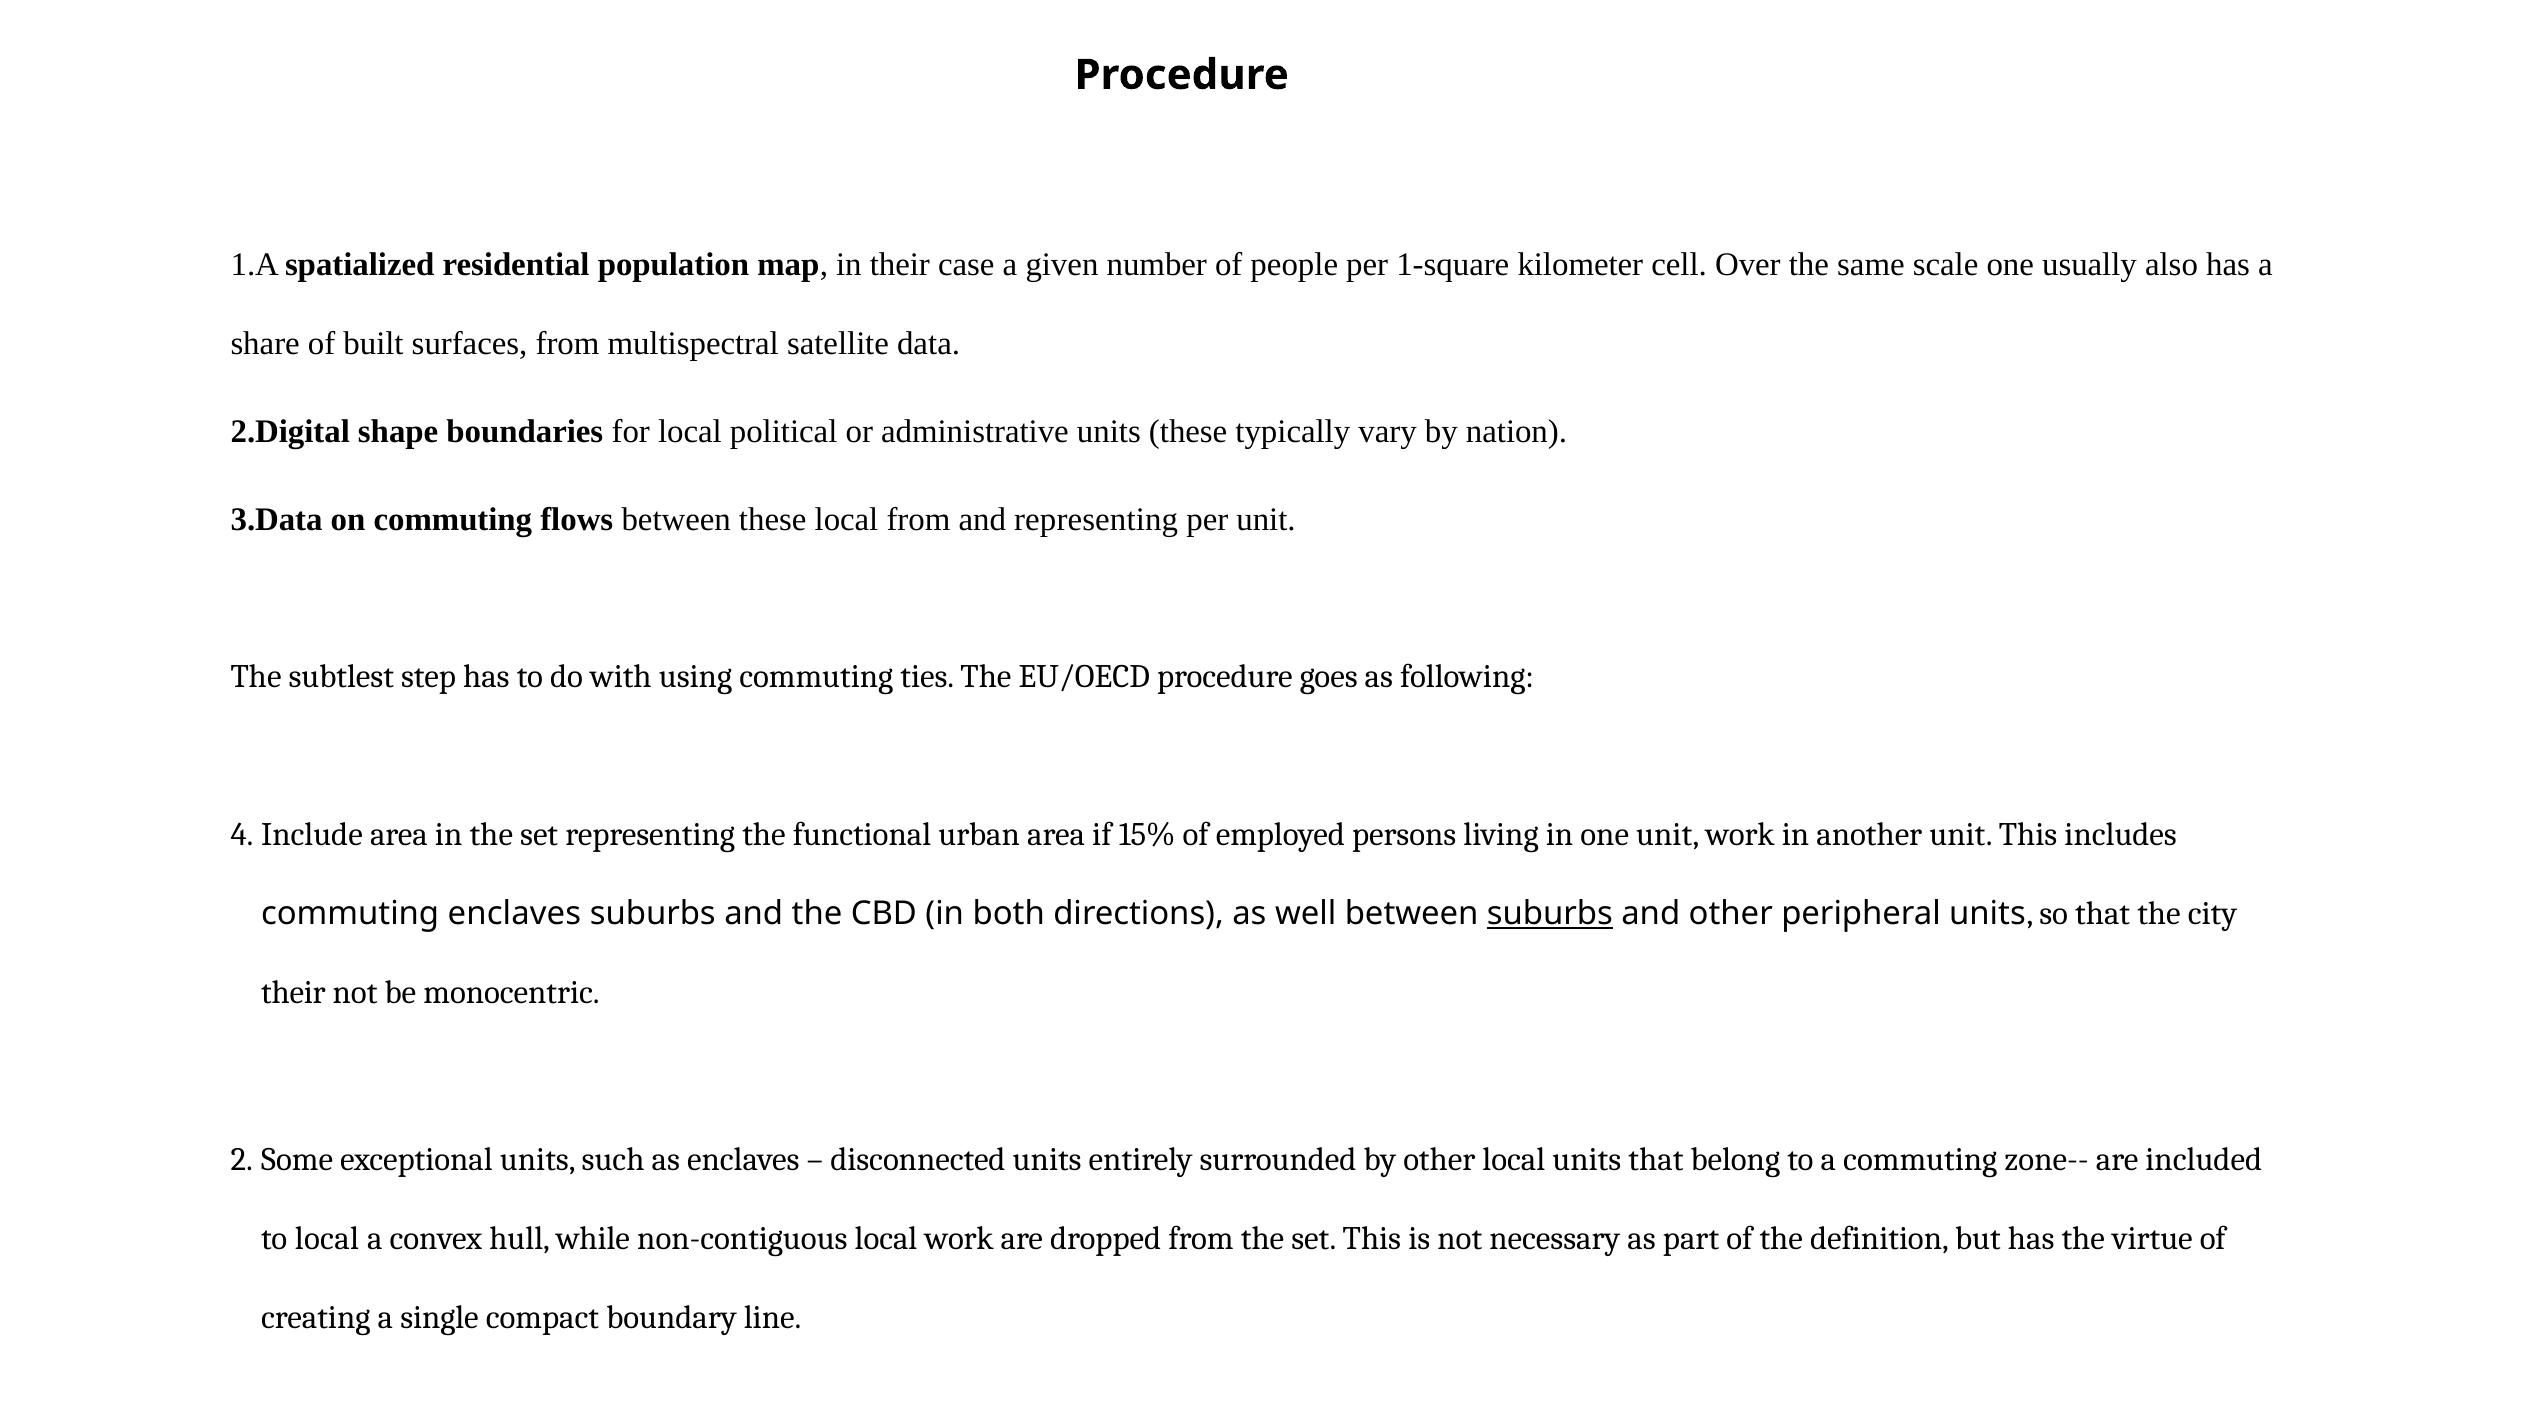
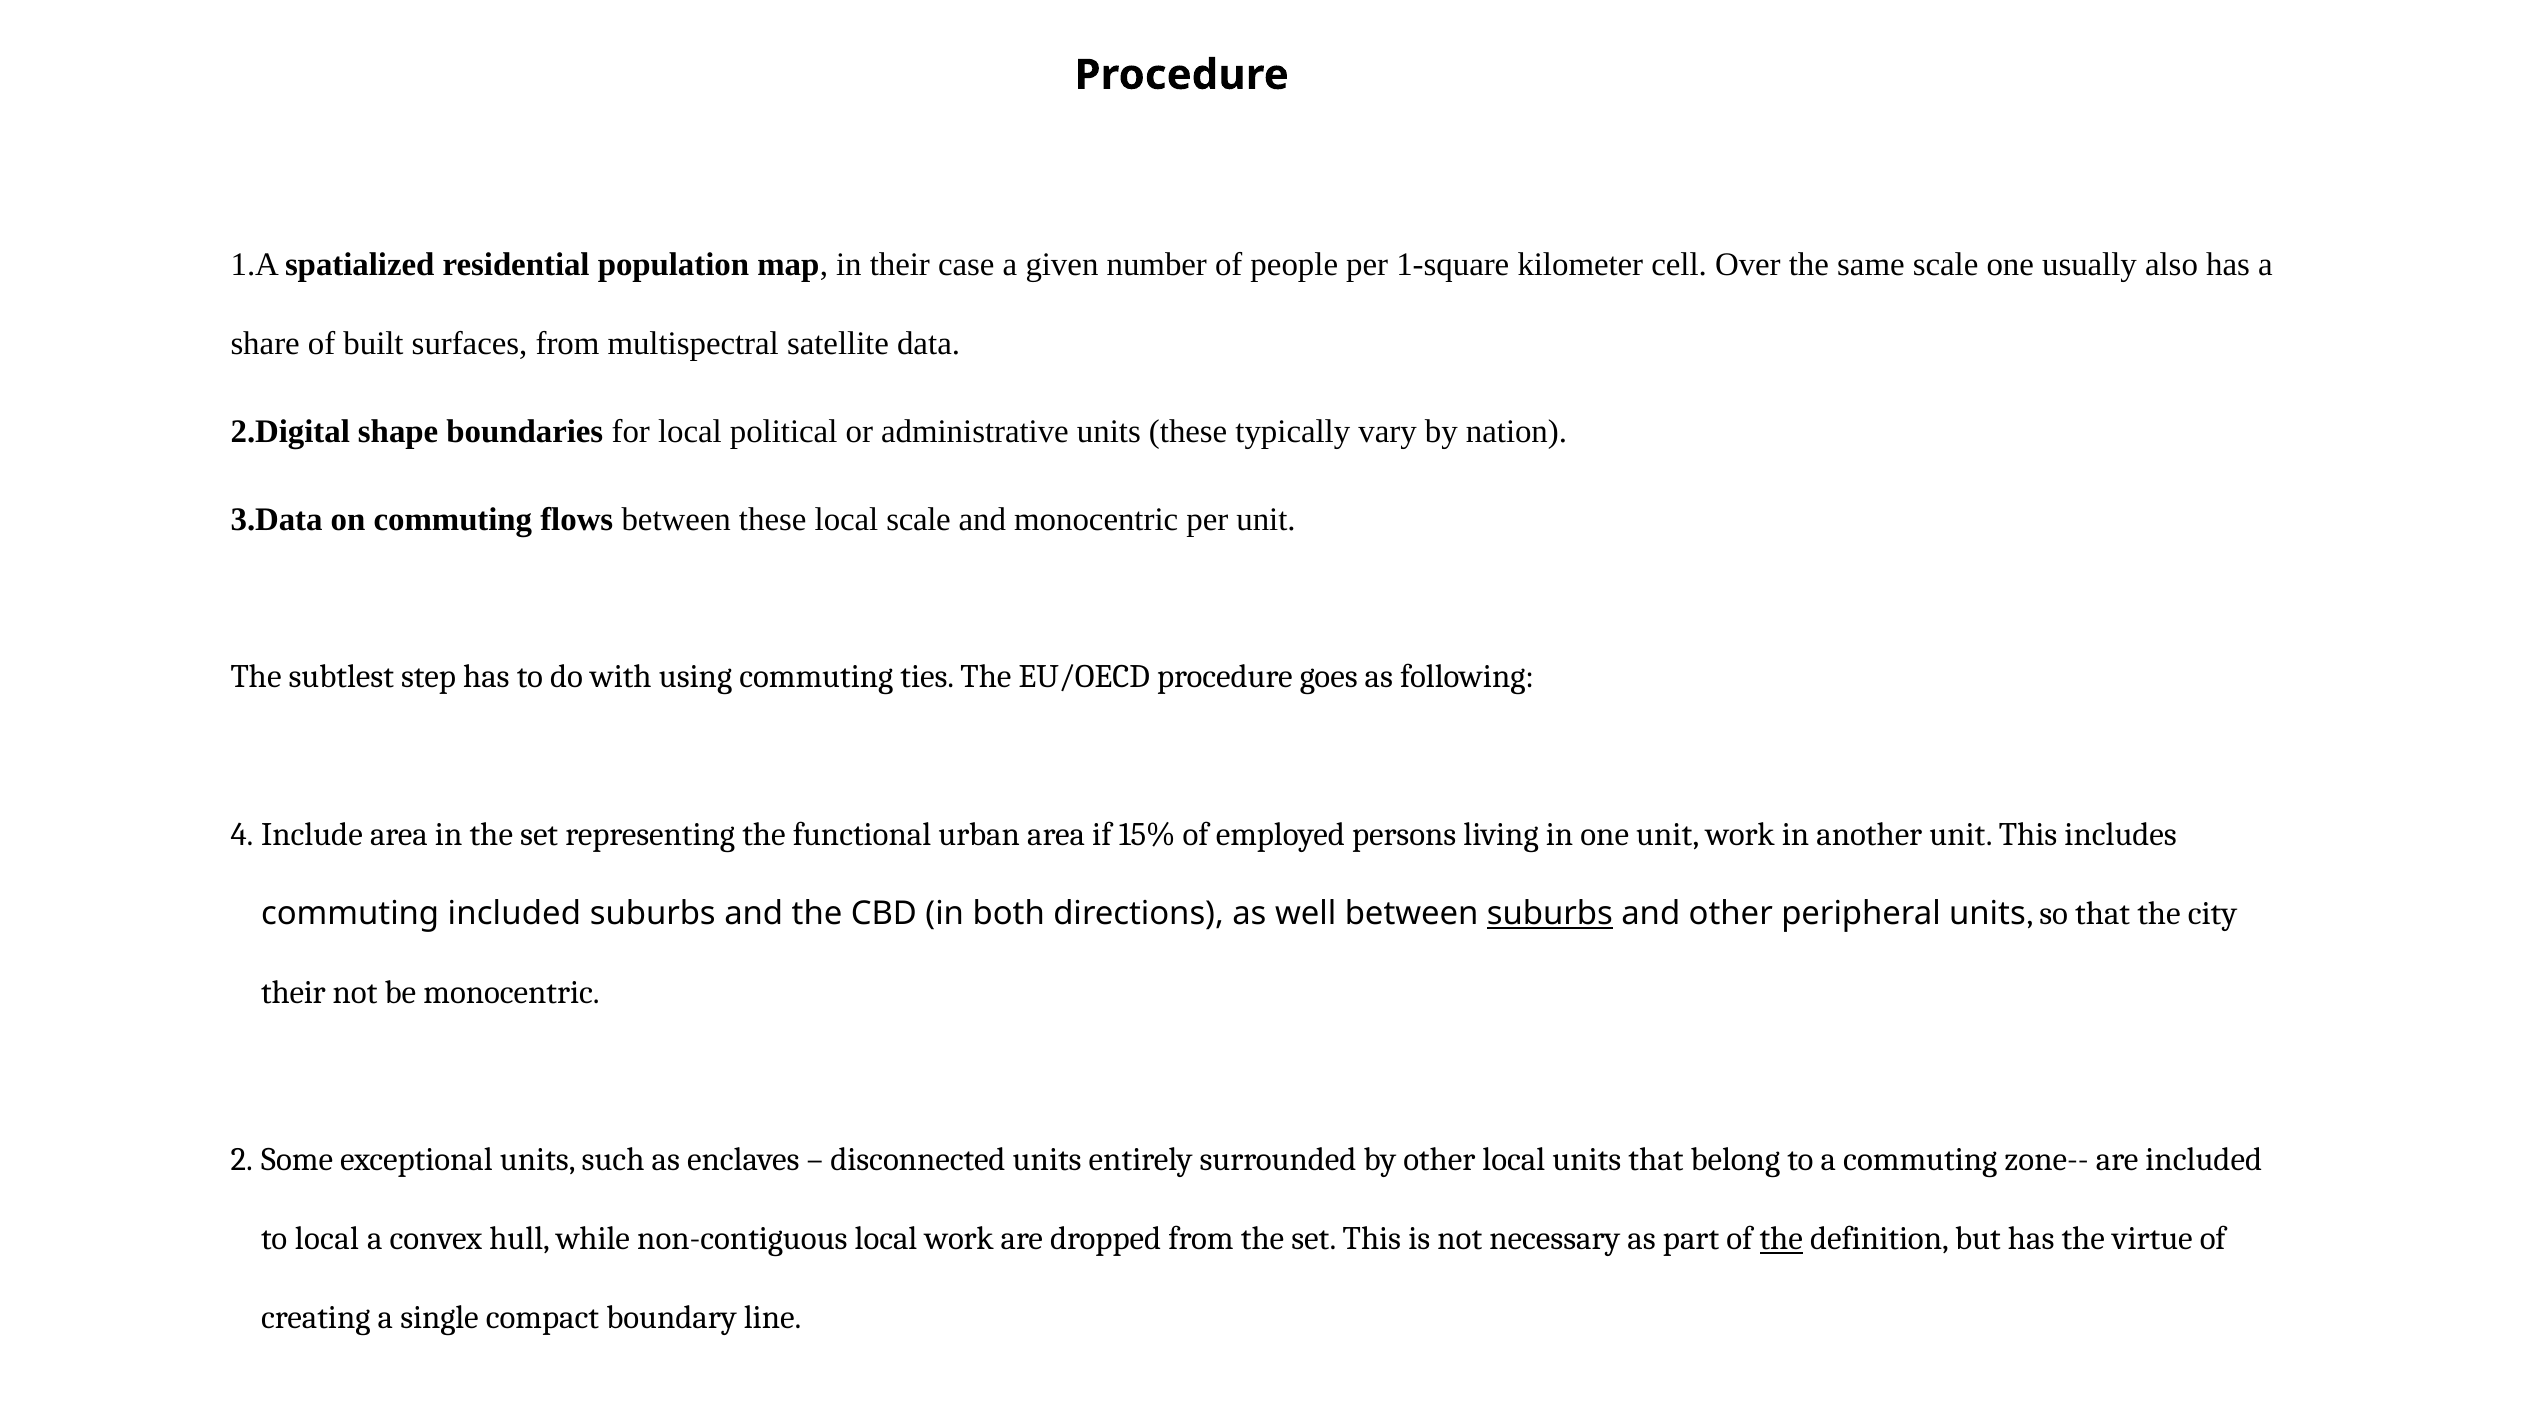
local from: from -> scale
and representing: representing -> monocentric
commuting enclaves: enclaves -> included
the at (1781, 1239) underline: none -> present
